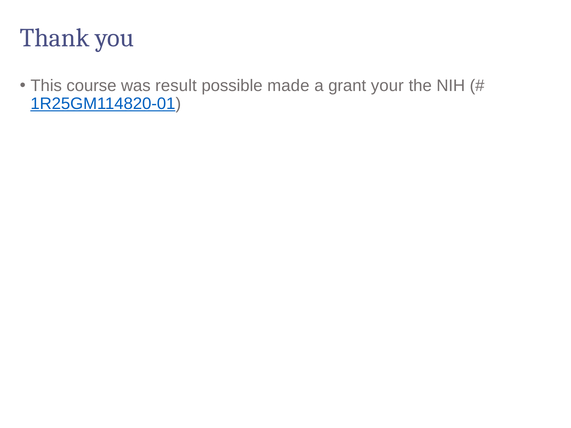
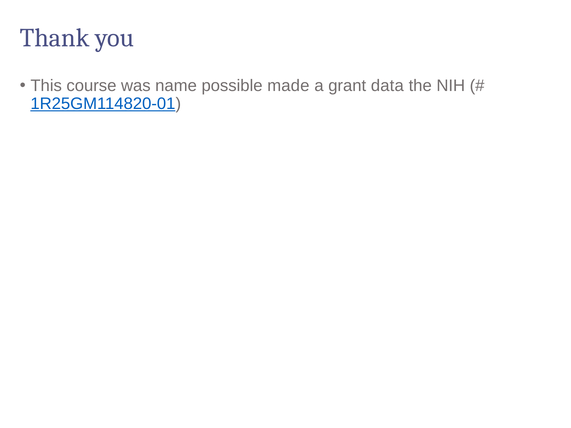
result: result -> name
your: your -> data
